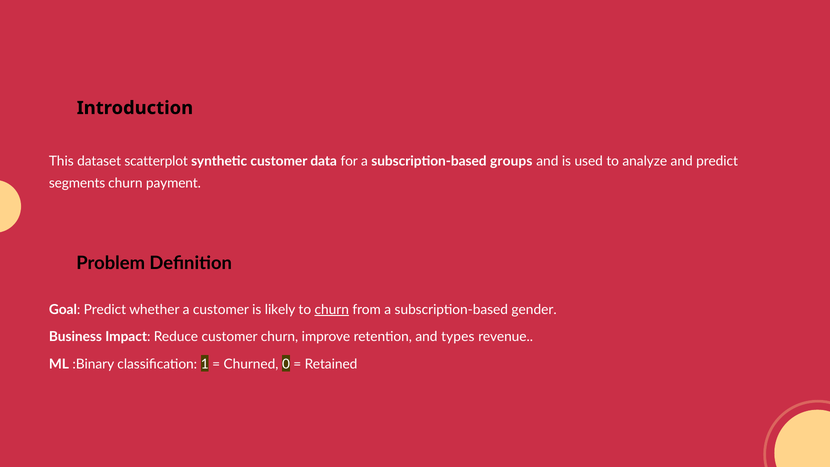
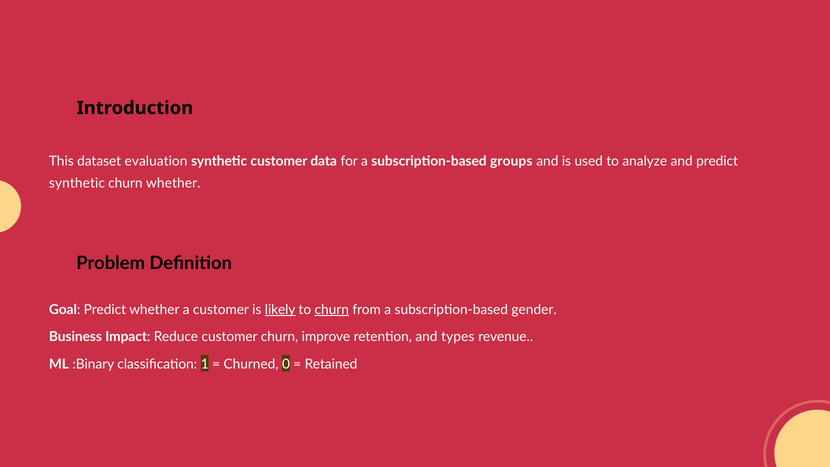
scatterplot: scatterplot -> evaluation
segments at (77, 183): segments -> synthetic
churn payment: payment -> whether
likely underline: none -> present
